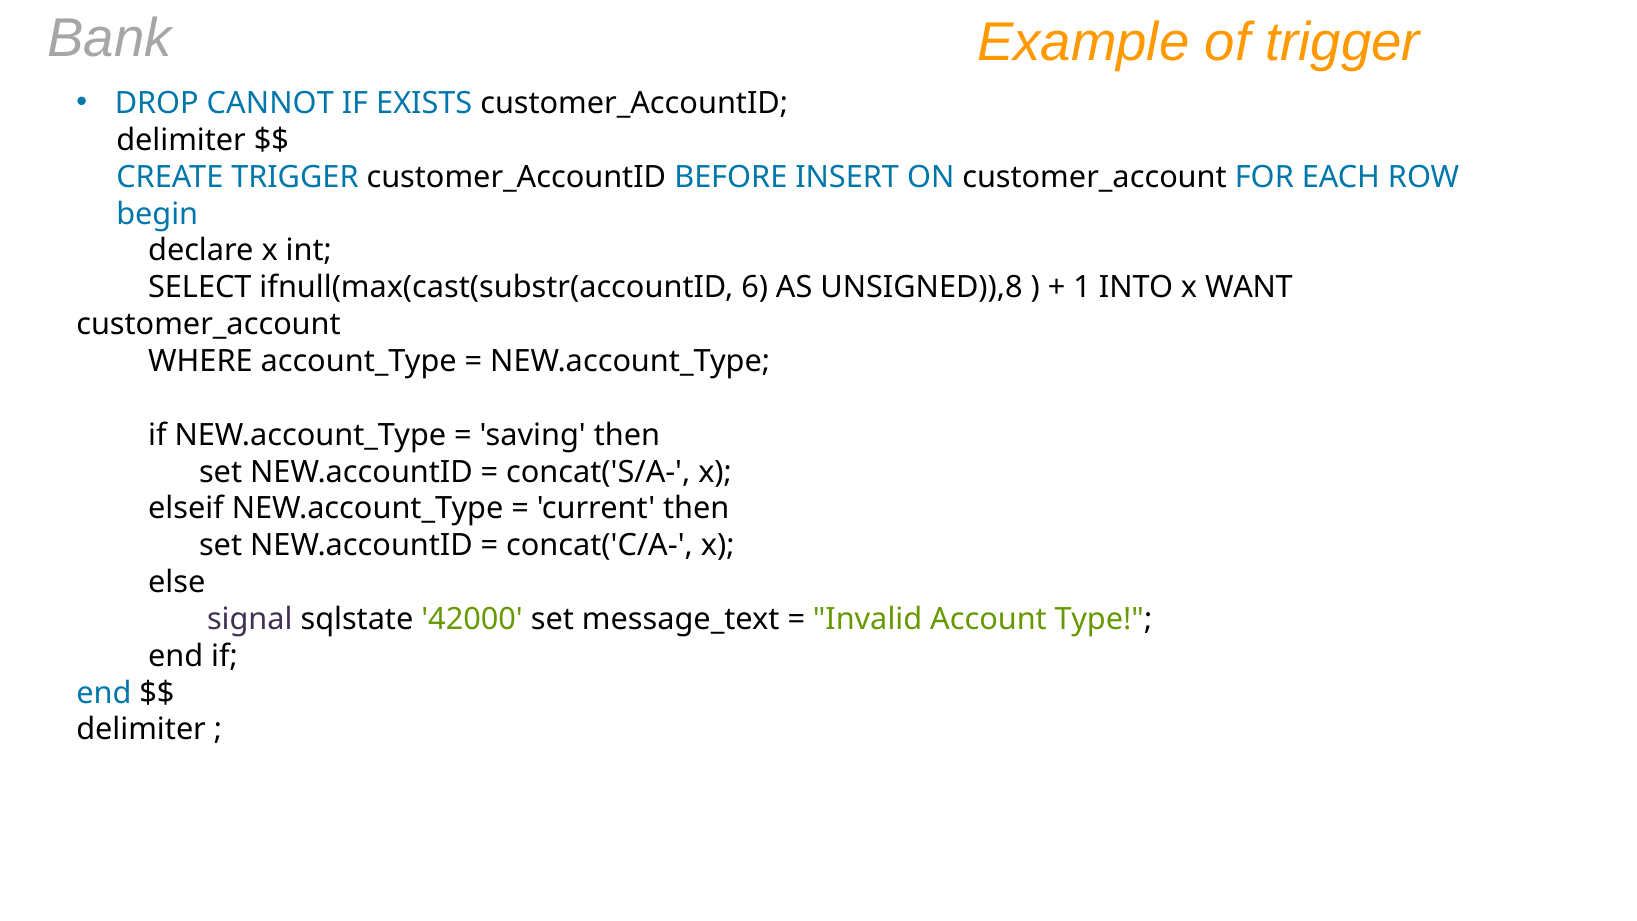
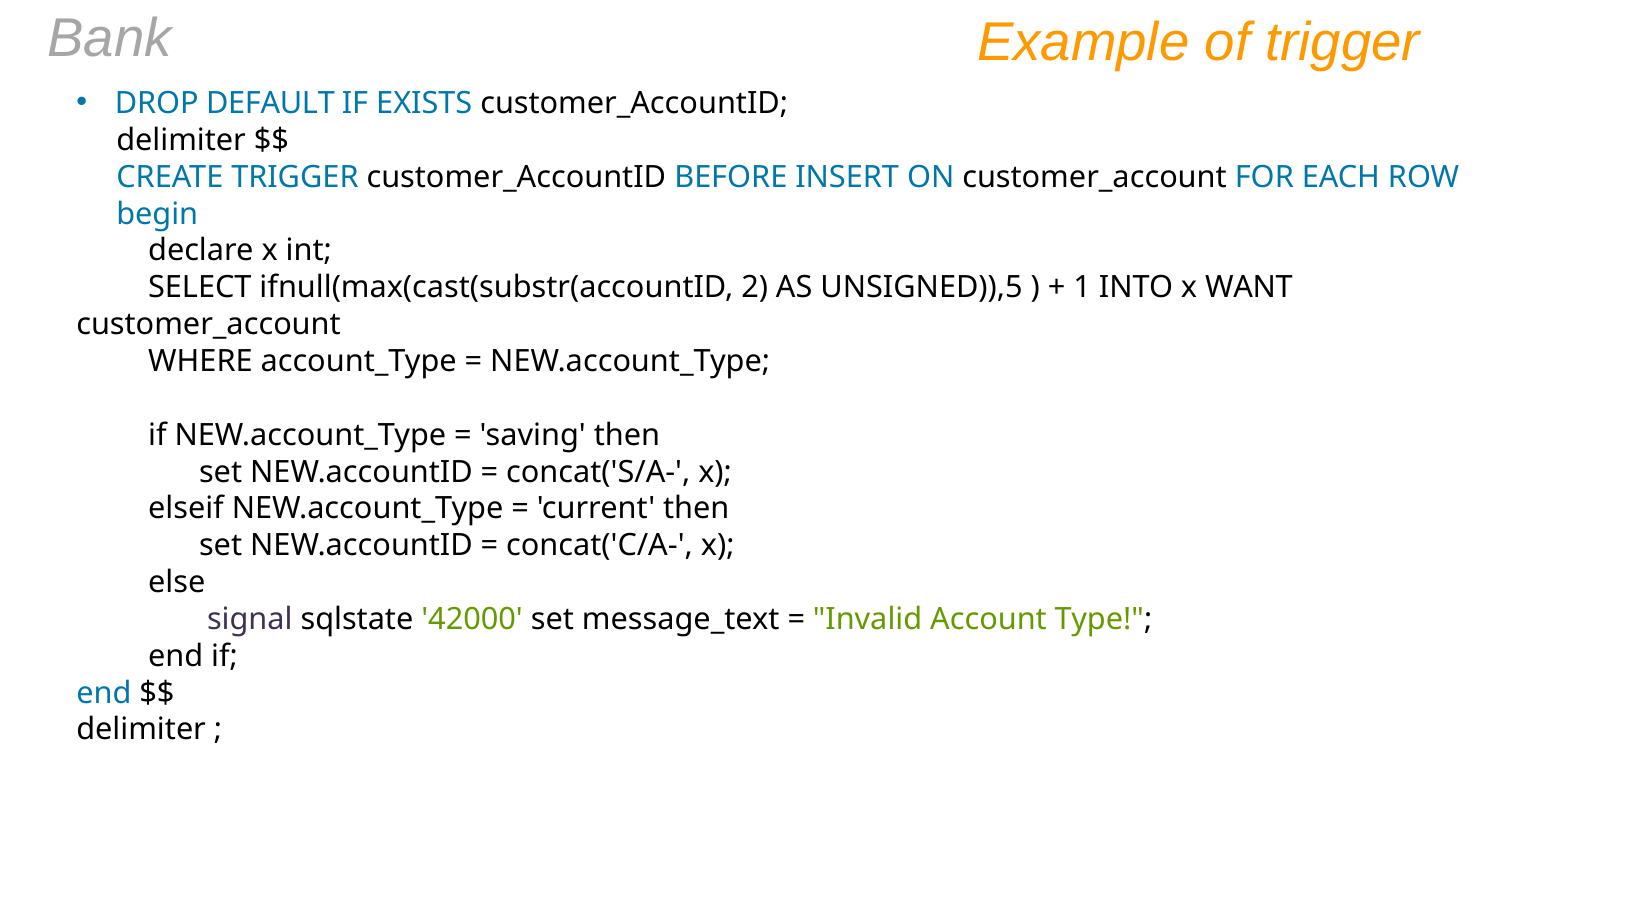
CANNOT: CANNOT -> DEFAULT
6: 6 -> 2
UNSIGNED)),8: UNSIGNED)),8 -> UNSIGNED)),5
